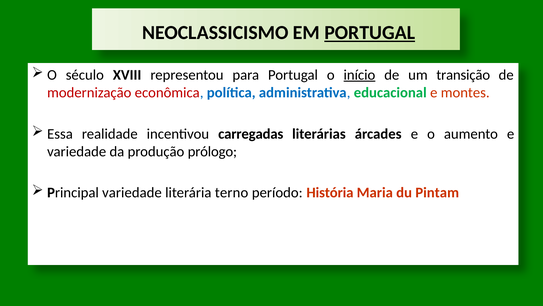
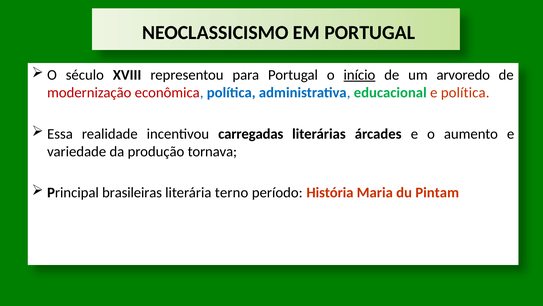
PORTUGAL at (370, 33) underline: present -> none
transição: transição -> arvoredo
e montes: montes -> política
prólogo: prólogo -> tornava
Principal variedade: variedade -> brasileiras
